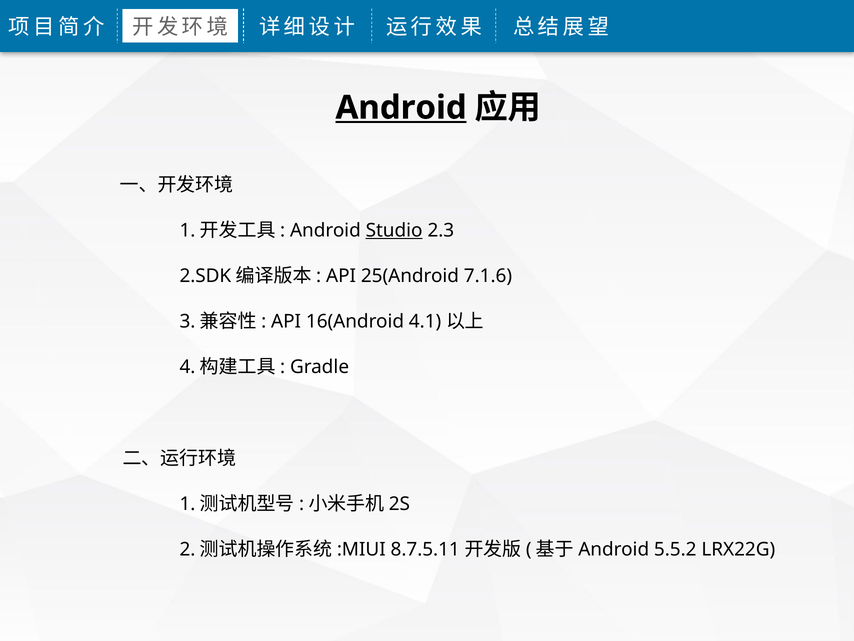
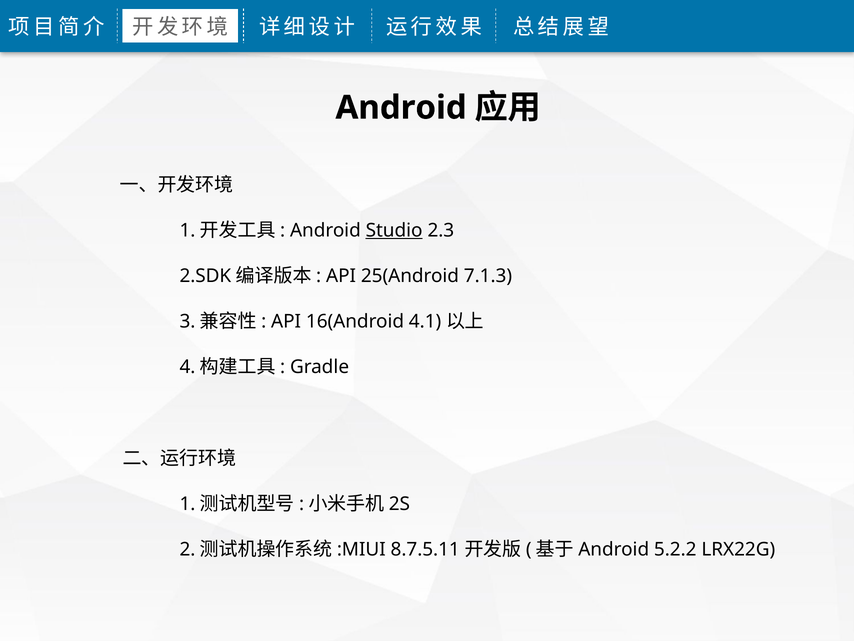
Android at (401, 108) underline: present -> none
7.1.6: 7.1.6 -> 7.1.3
5.5.2: 5.5.2 -> 5.2.2
